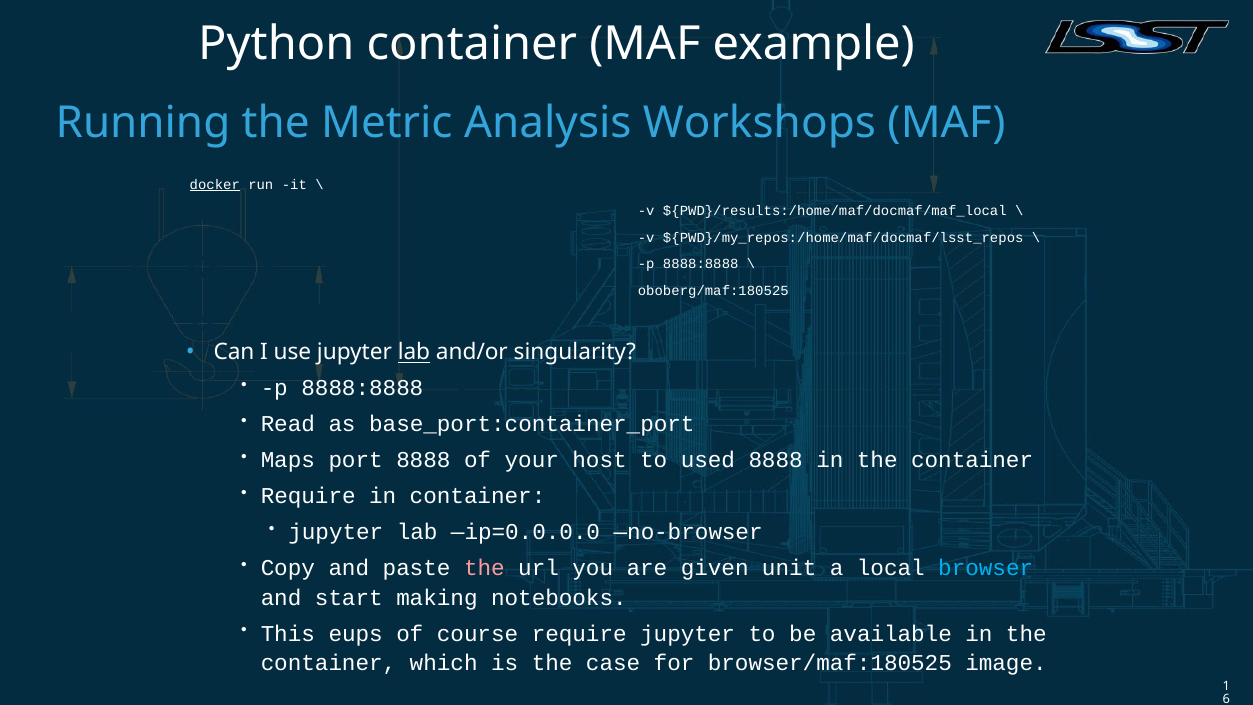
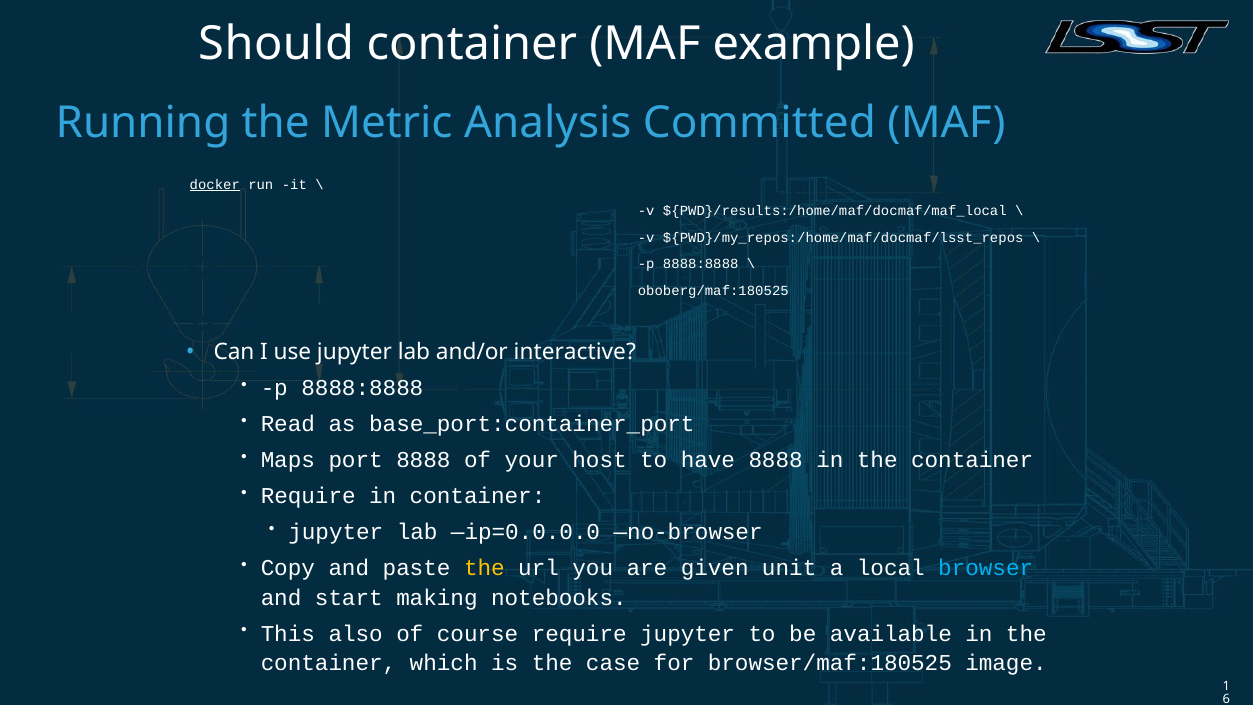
Python: Python -> Should
Workshops: Workshops -> Committed
lab at (414, 352) underline: present -> none
singularity: singularity -> interactive
used: used -> have
the at (484, 568) colour: pink -> yellow
eups: eups -> also
